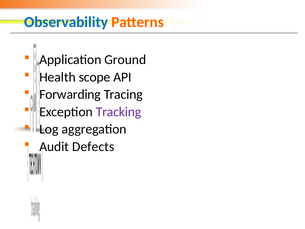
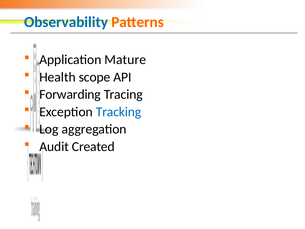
Ground: Ground -> Mature
Tracking colour: purple -> blue
Defects: Defects -> Created
